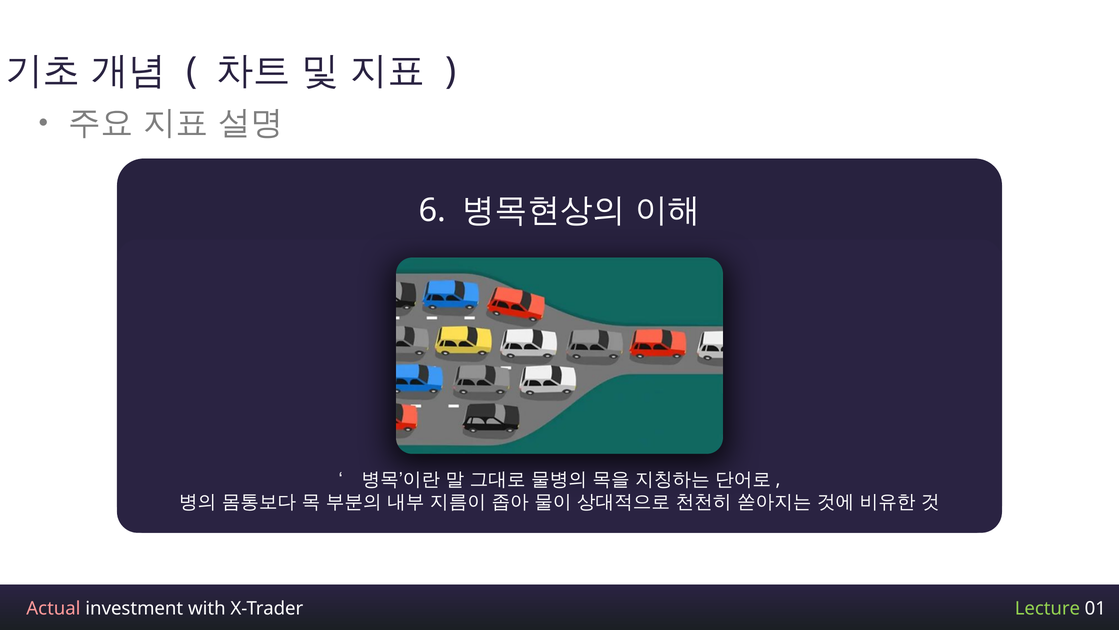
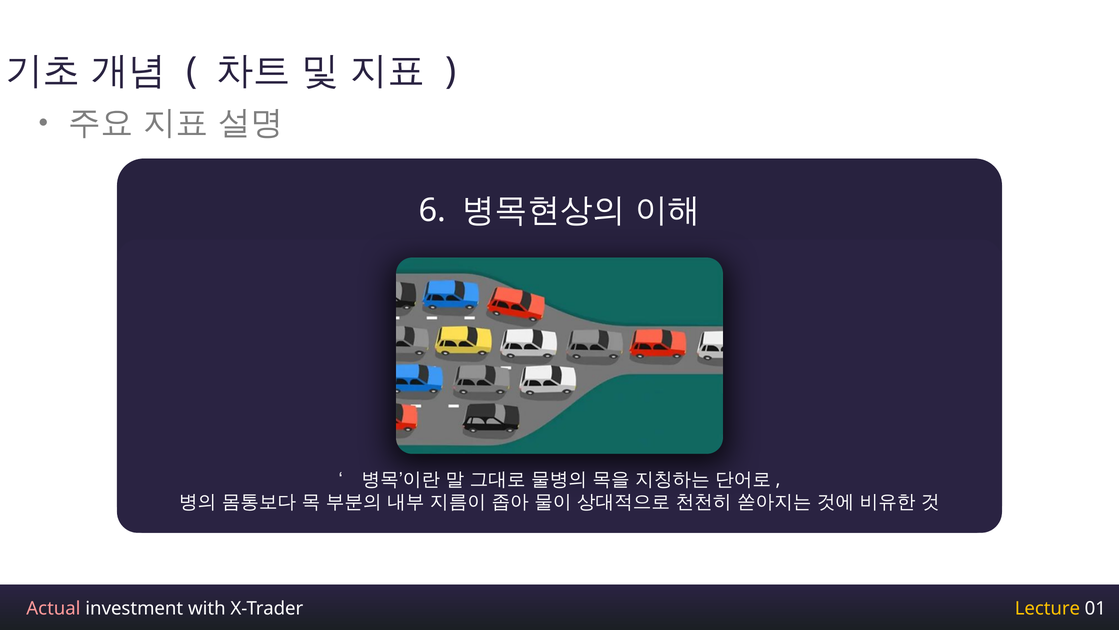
Lecture colour: light green -> yellow
